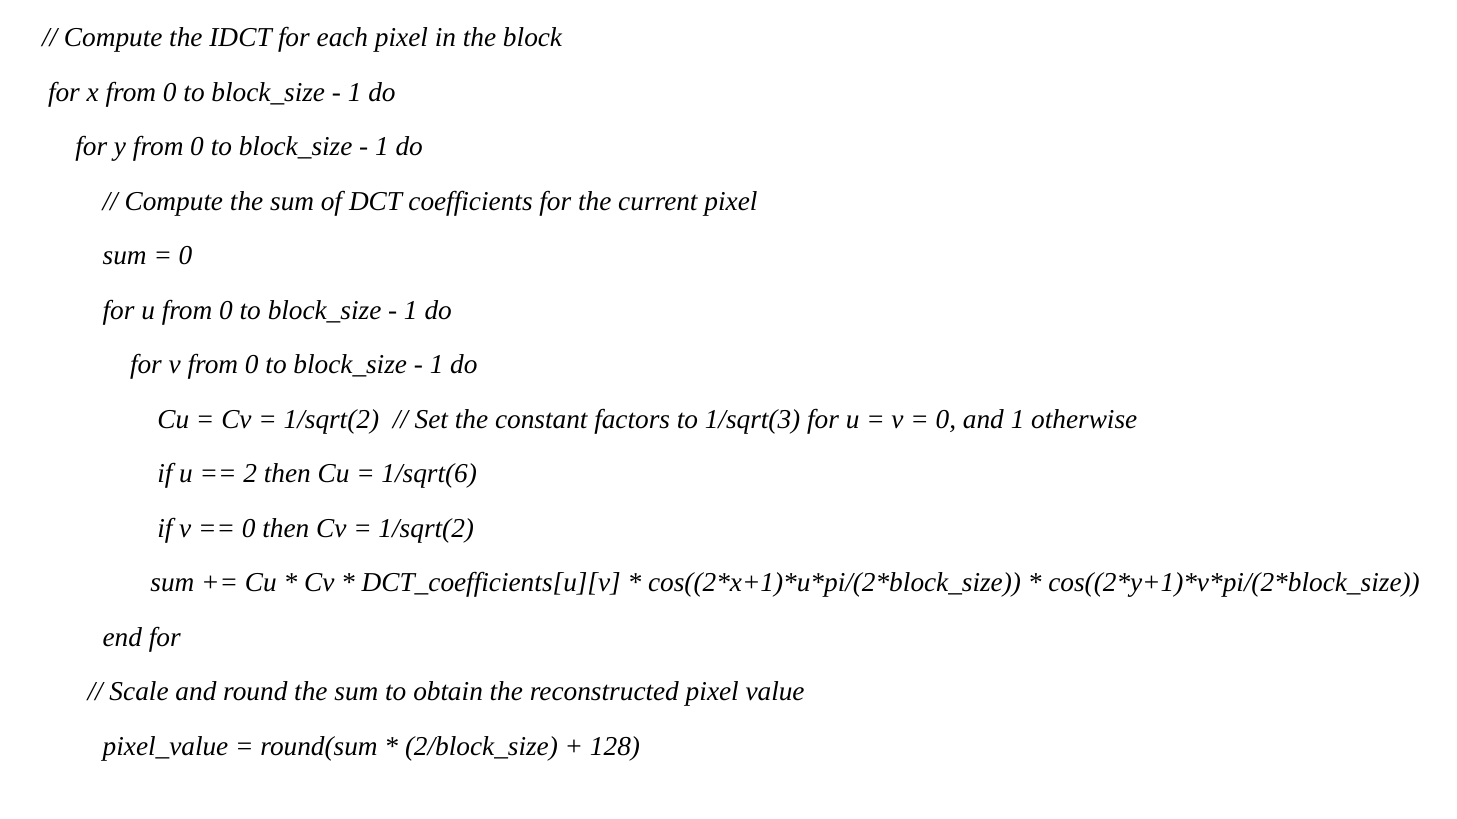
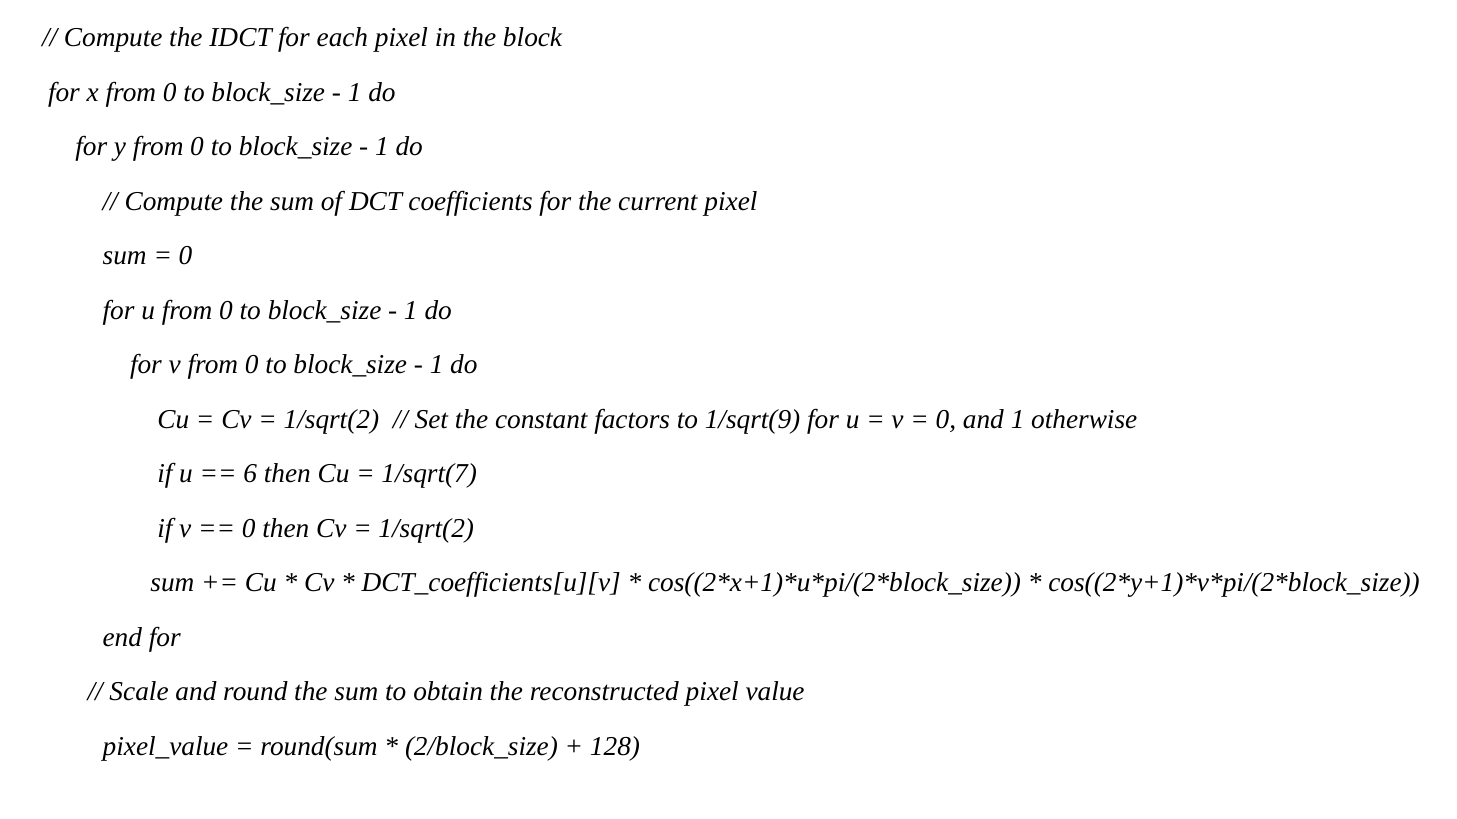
1/sqrt(3: 1/sqrt(3 -> 1/sqrt(9
2: 2 -> 6
1/sqrt(6: 1/sqrt(6 -> 1/sqrt(7
